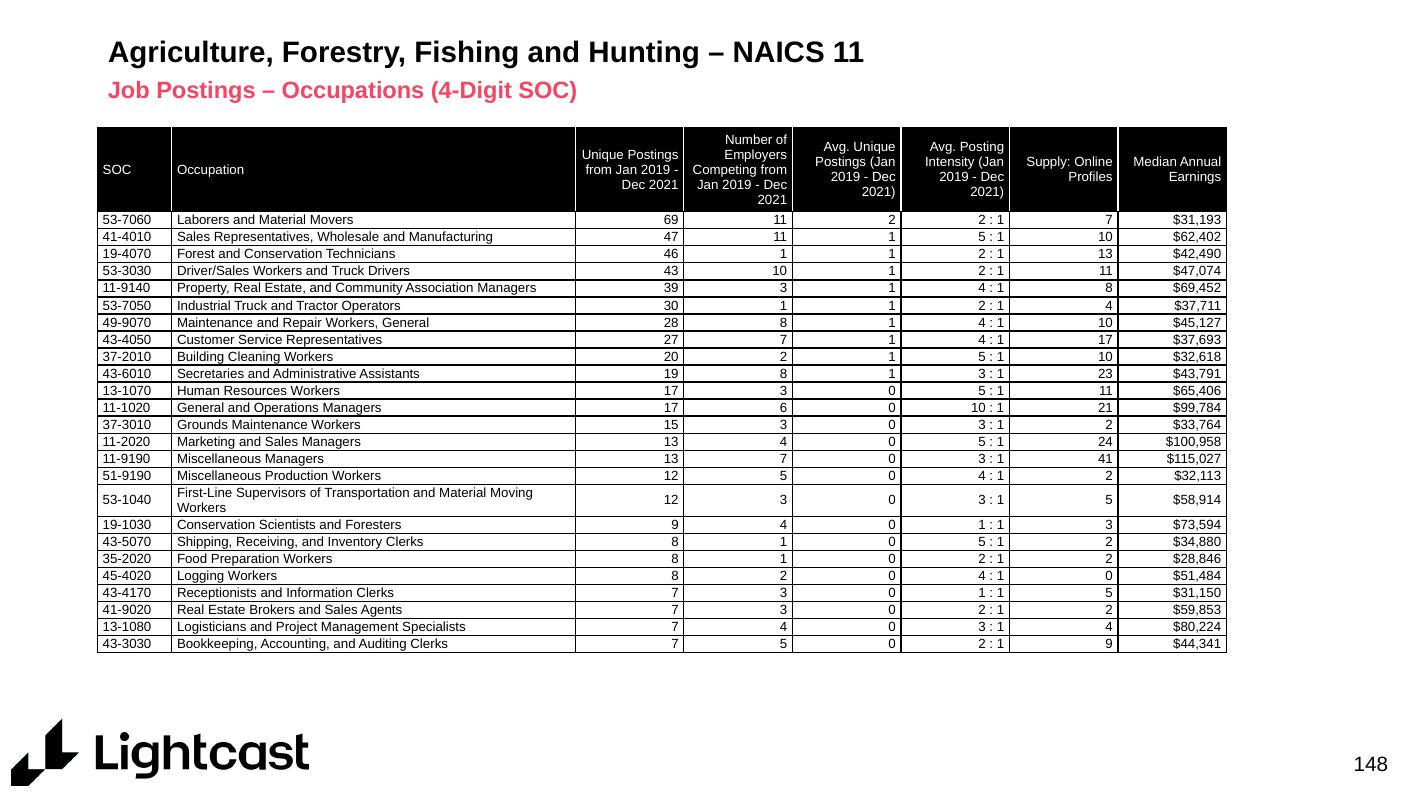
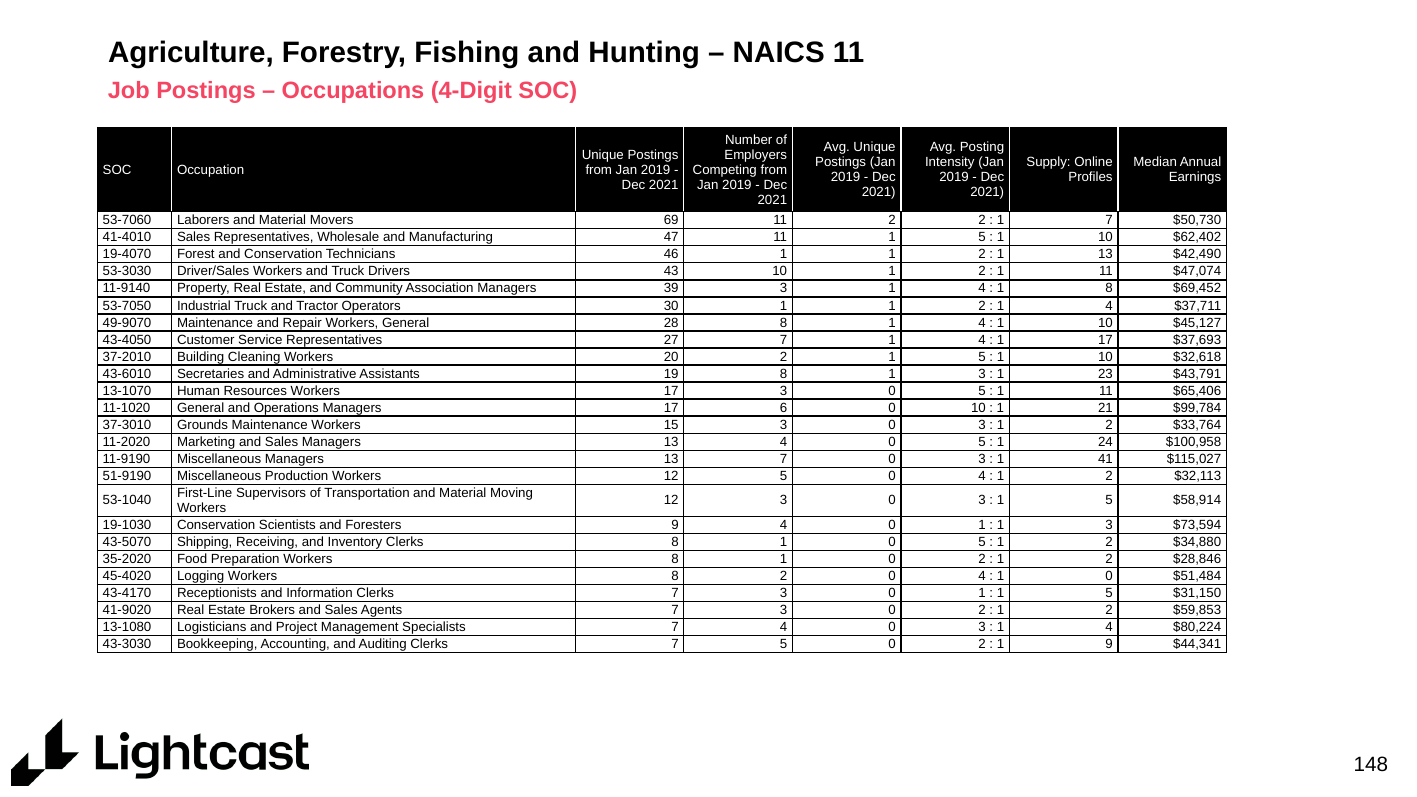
$31,193: $31,193 -> $50,730
